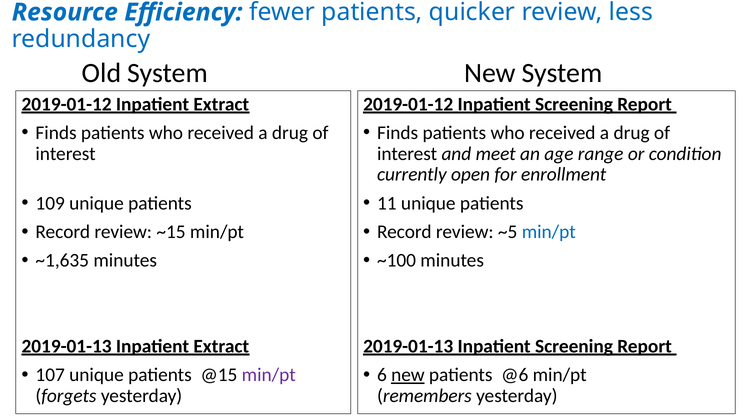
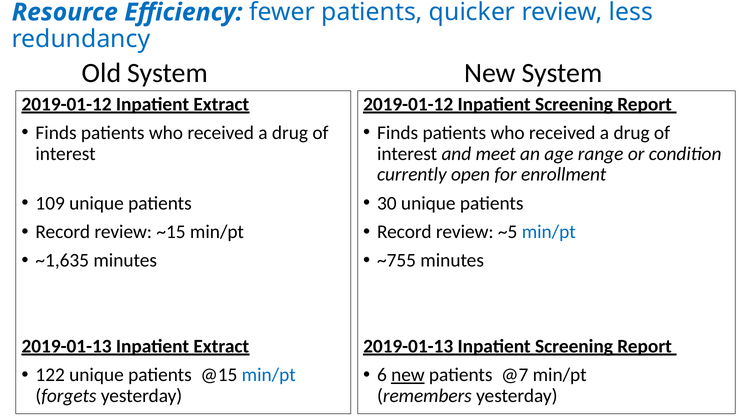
11: 11 -> 30
~100: ~100 -> ~755
107: 107 -> 122
min/pt at (269, 375) colour: purple -> blue
@6: @6 -> @7
